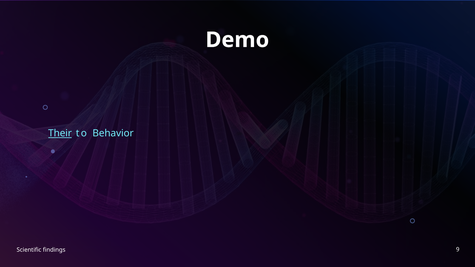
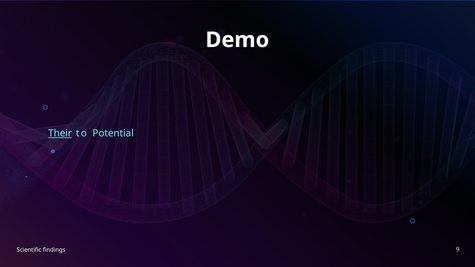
Behavior: Behavior -> Potential
